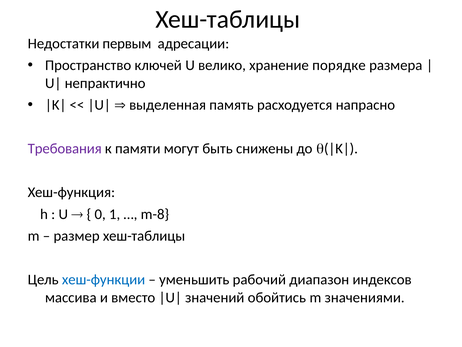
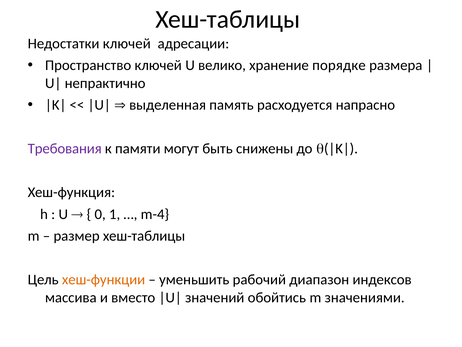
Недостатки первым: первым -> ключей
m-8: m-8 -> m-4
хеш-функции colour: blue -> orange
